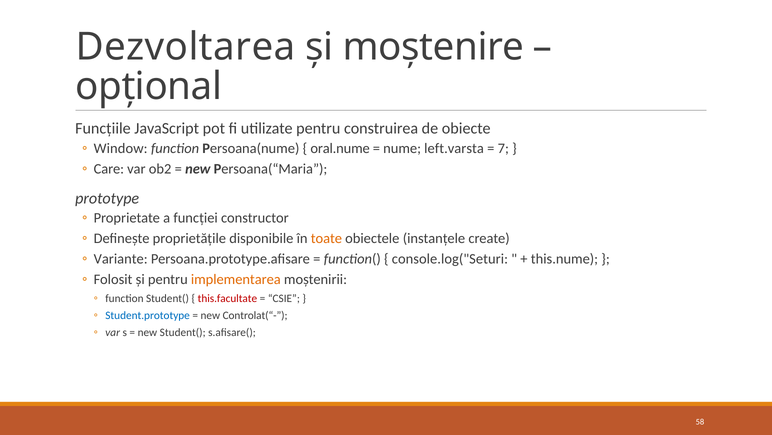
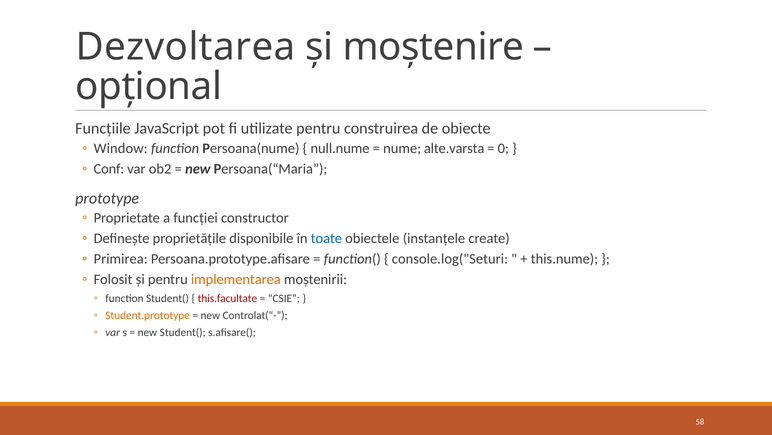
oral.nume: oral.nume -> null.nume
left.varsta: left.varsta -> alte.varsta
7: 7 -> 0
Care: Care -> Conf
toate colour: orange -> blue
Variante: Variante -> Primirea
Student.prototype colour: blue -> orange
